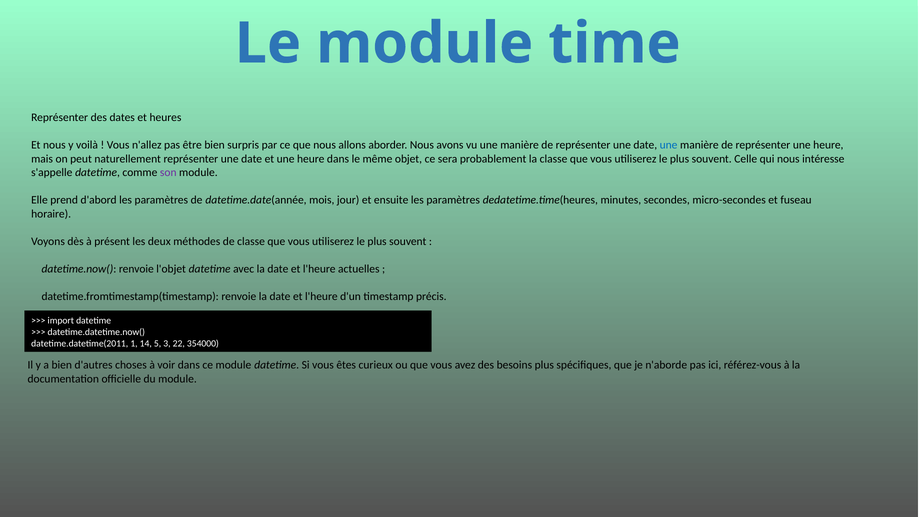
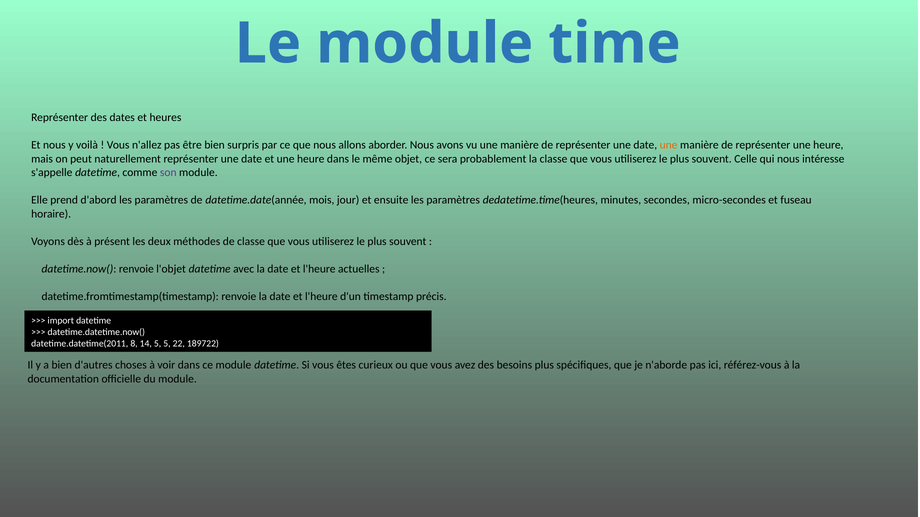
une at (669, 145) colour: blue -> orange
1: 1 -> 8
5 3: 3 -> 5
354000: 354000 -> 189722
